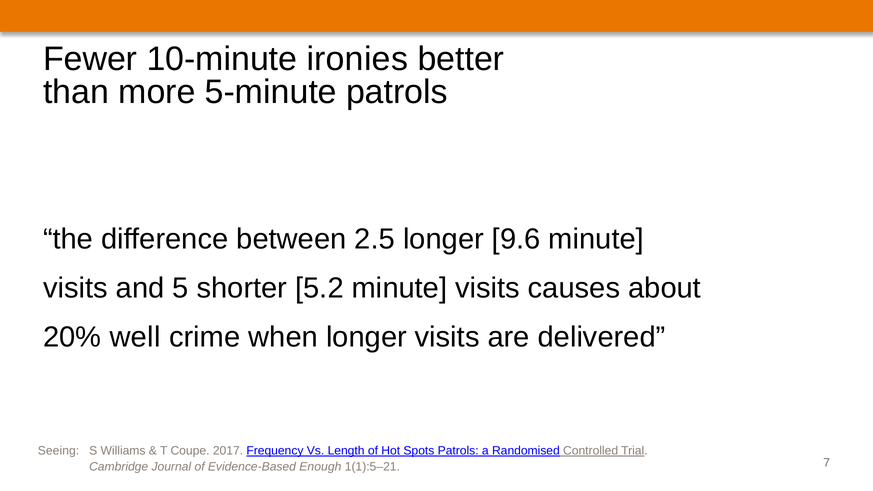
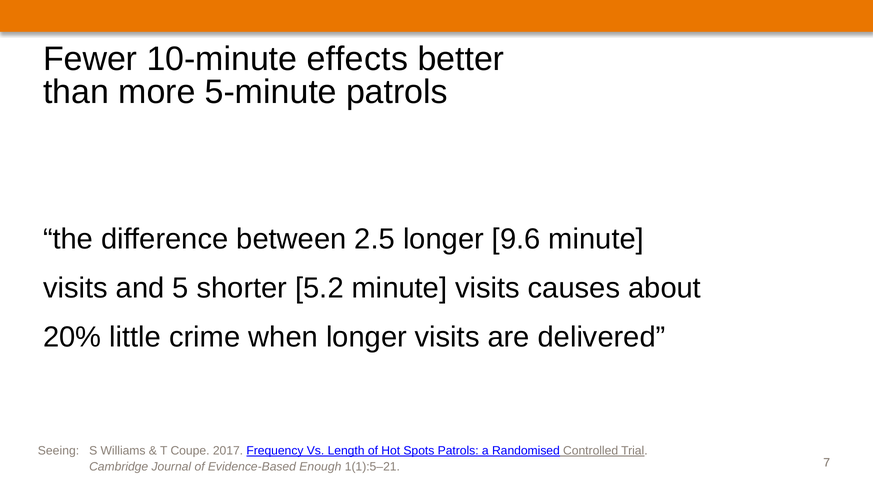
ironies: ironies -> effects
well: well -> little
